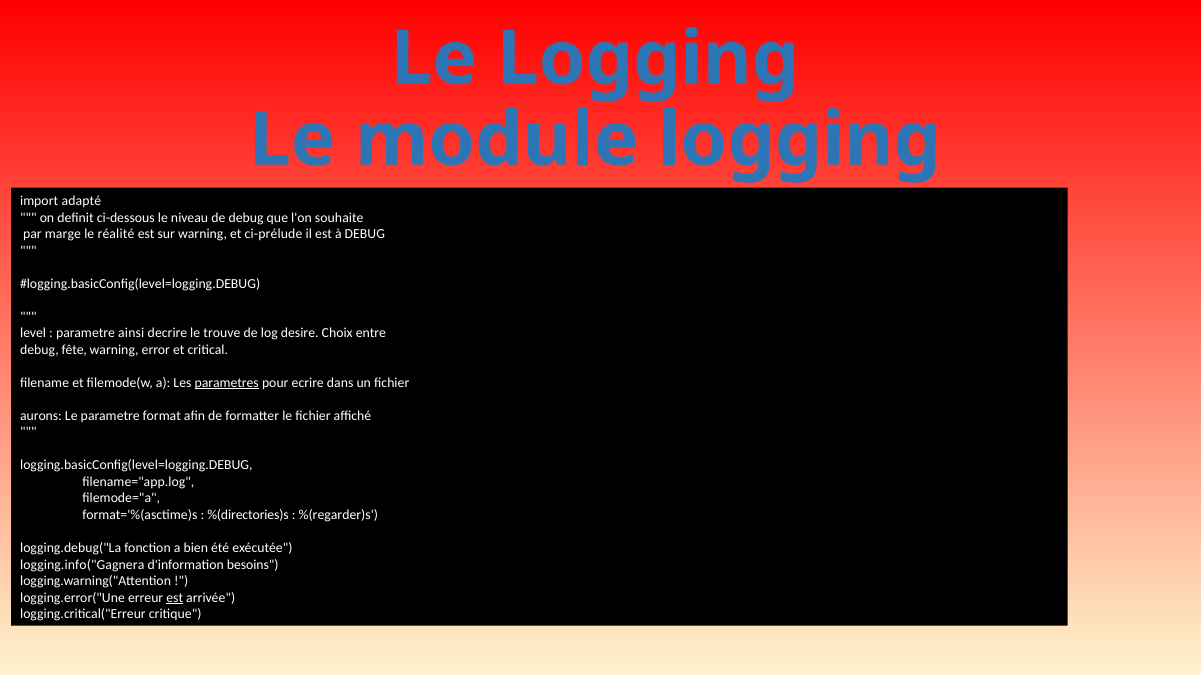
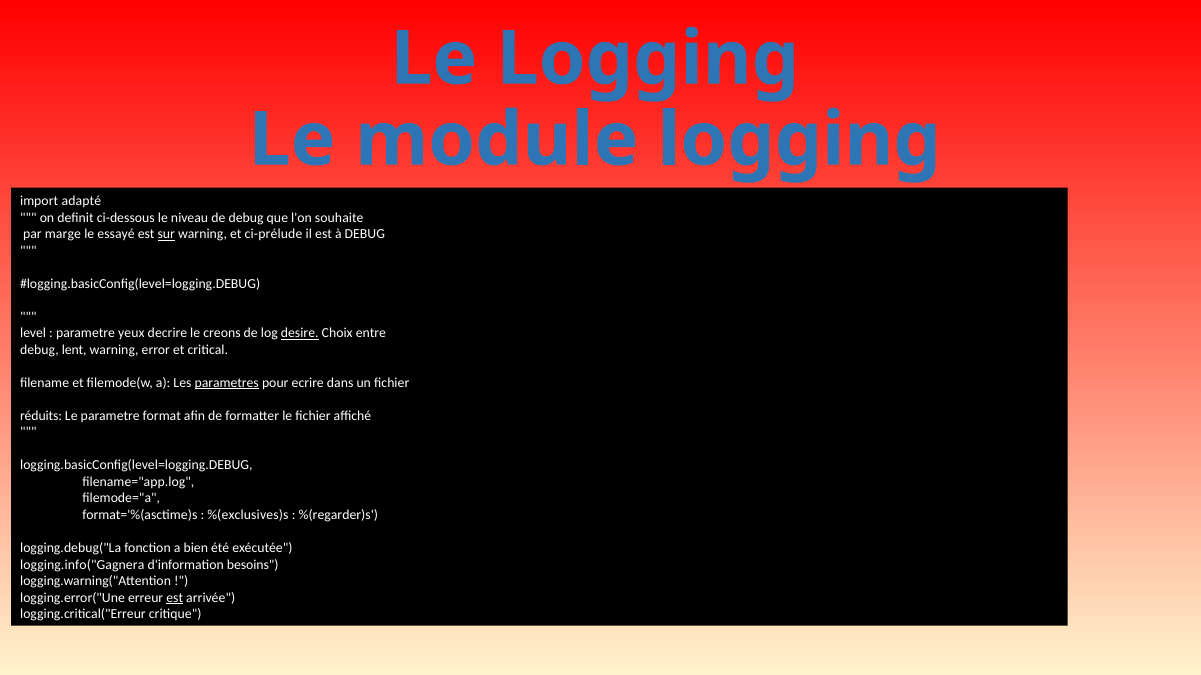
réalité: réalité -> essayé
sur underline: none -> present
ainsi: ainsi -> yeux
trouve: trouve -> creons
desire underline: none -> present
fête: fête -> lent
aurons: aurons -> réduits
%(directories)s: %(directories)s -> %(exclusives)s
